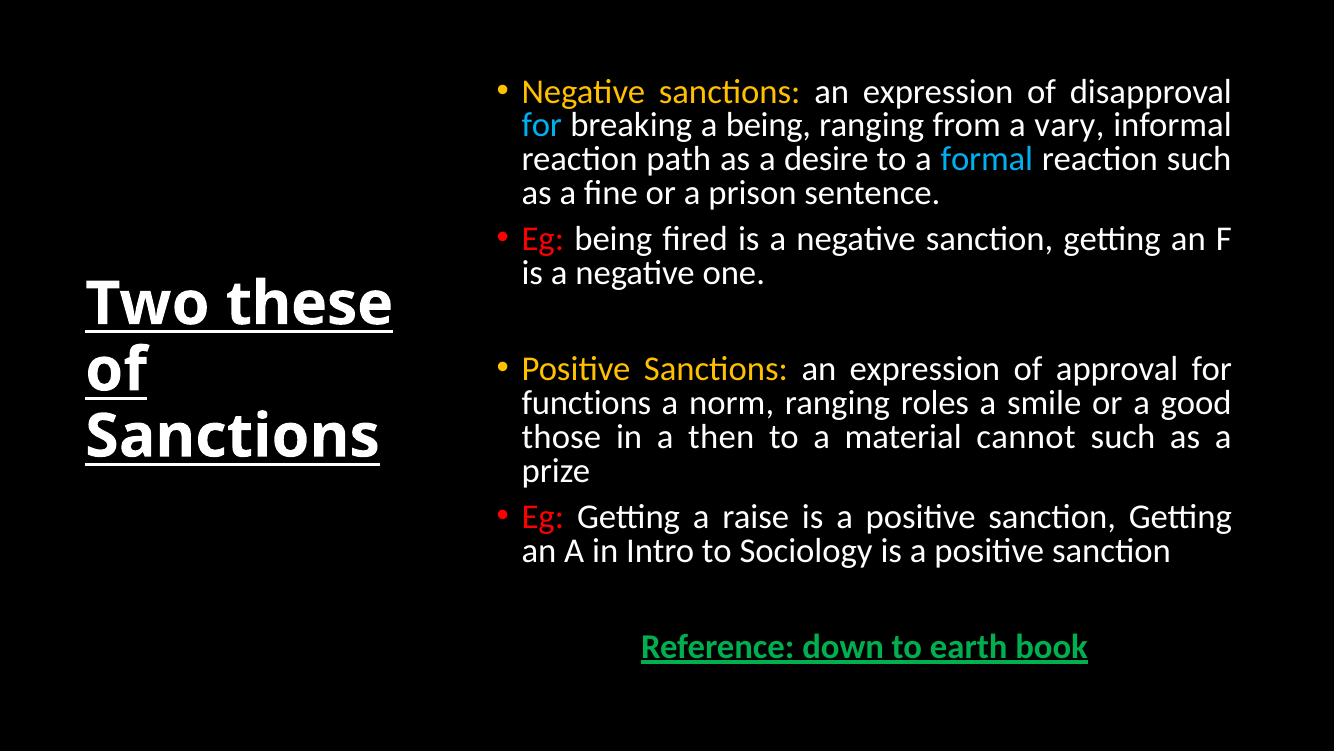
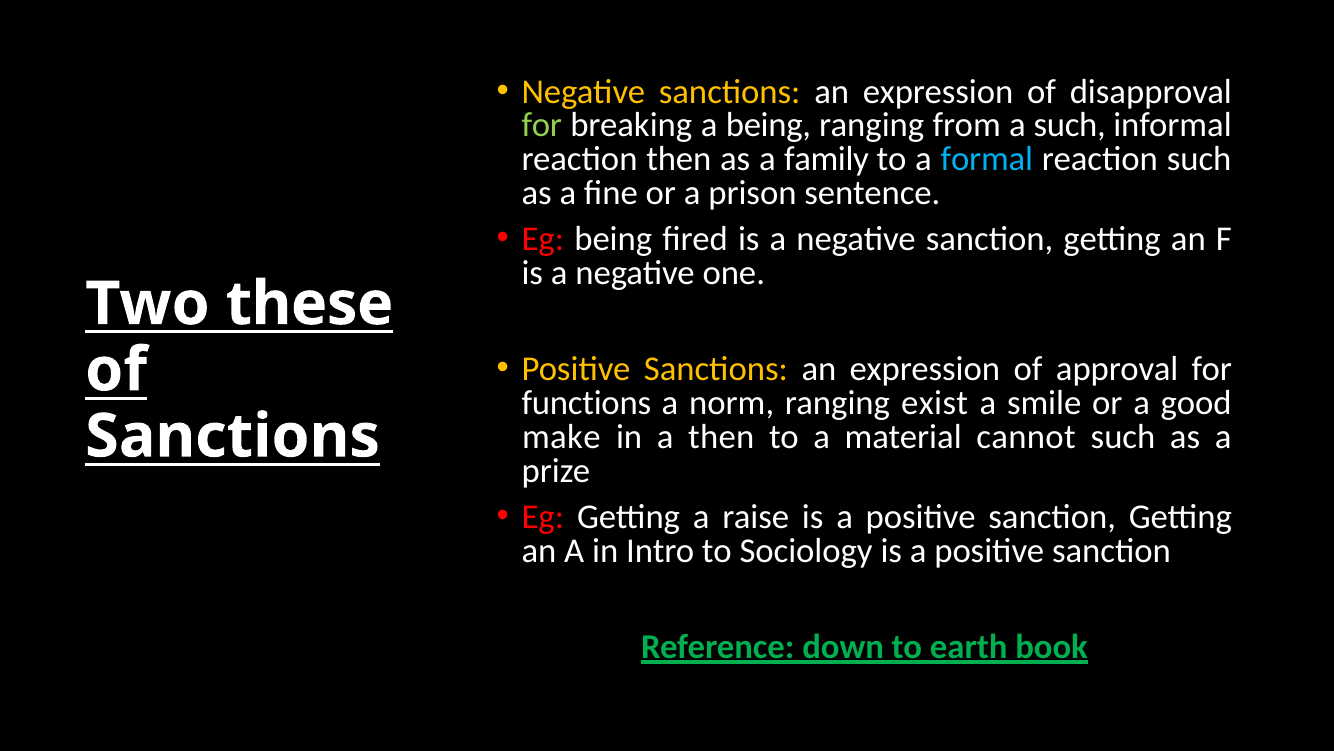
for at (542, 125) colour: light blue -> light green
a vary: vary -> such
reaction path: path -> then
desire: desire -> family
roles: roles -> exist
those: those -> make
